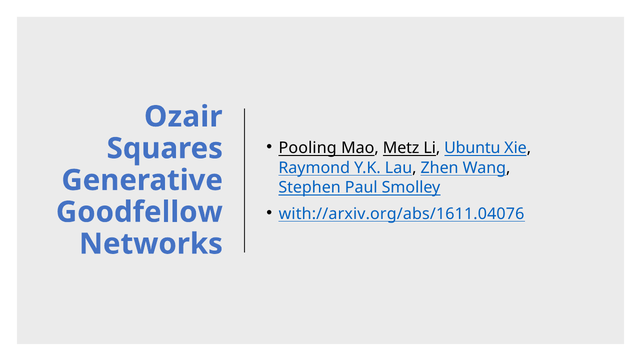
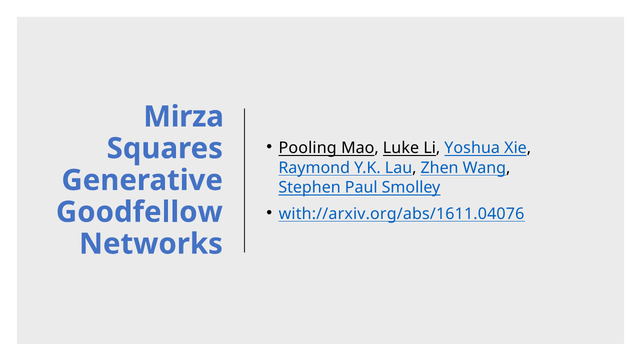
Ozair: Ozair -> Mirza
Metz: Metz -> Luke
Ubuntu: Ubuntu -> Yoshua
